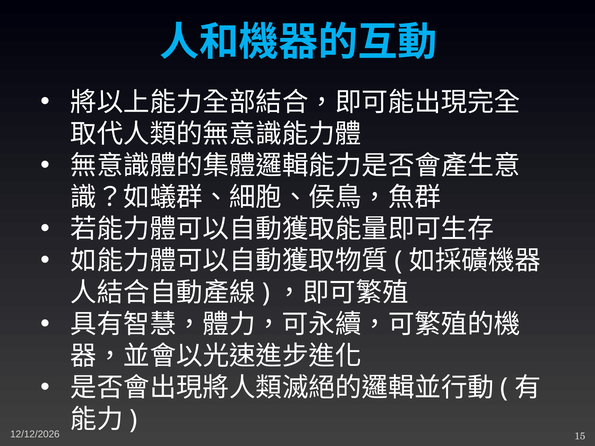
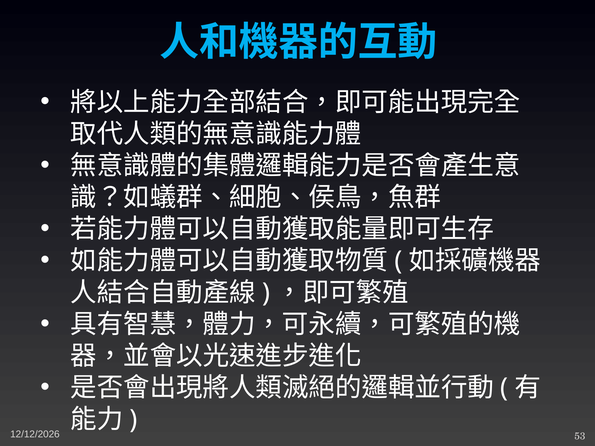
15: 15 -> 53
